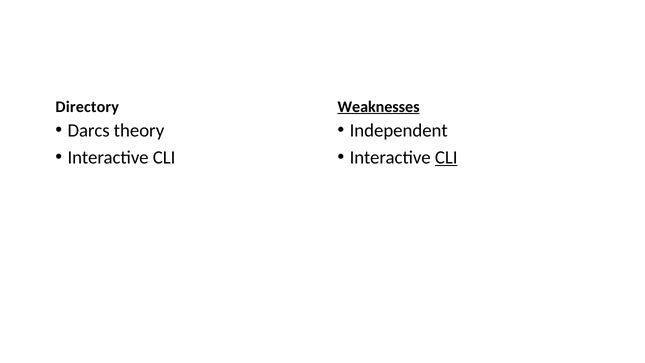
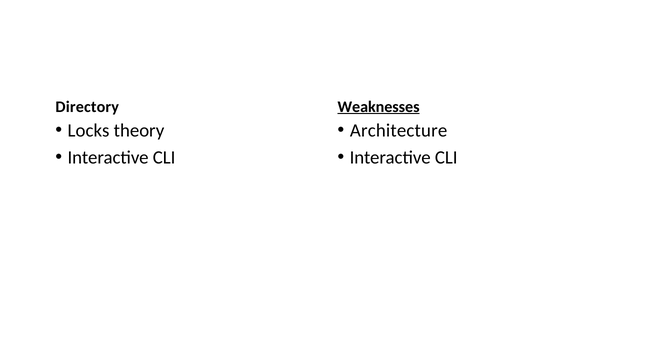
Darcs: Darcs -> Locks
Independent: Independent -> Architecture
CLI at (446, 157) underline: present -> none
